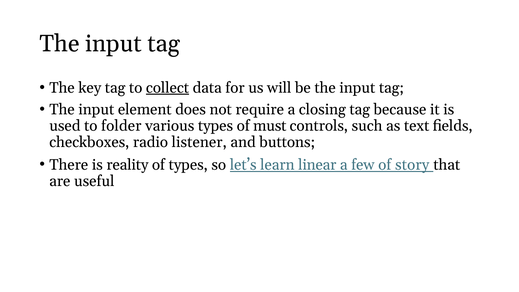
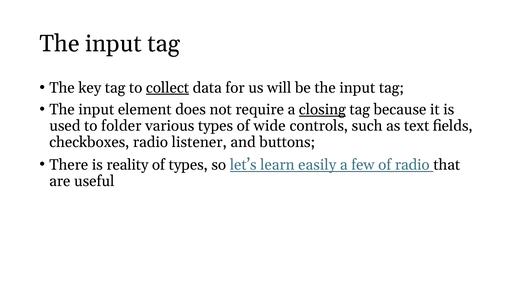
closing underline: none -> present
must: must -> wide
linear: linear -> easily
of story: story -> radio
